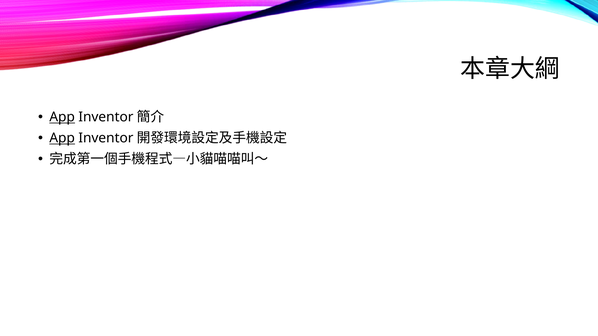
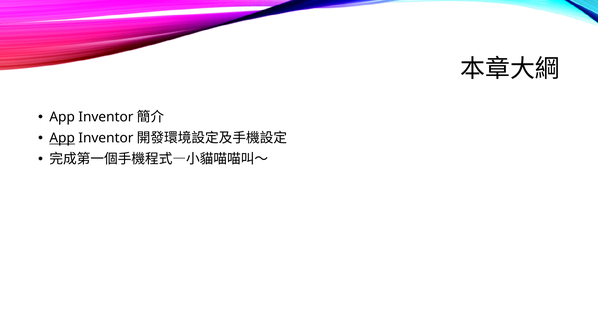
App at (62, 117) underline: present -> none
